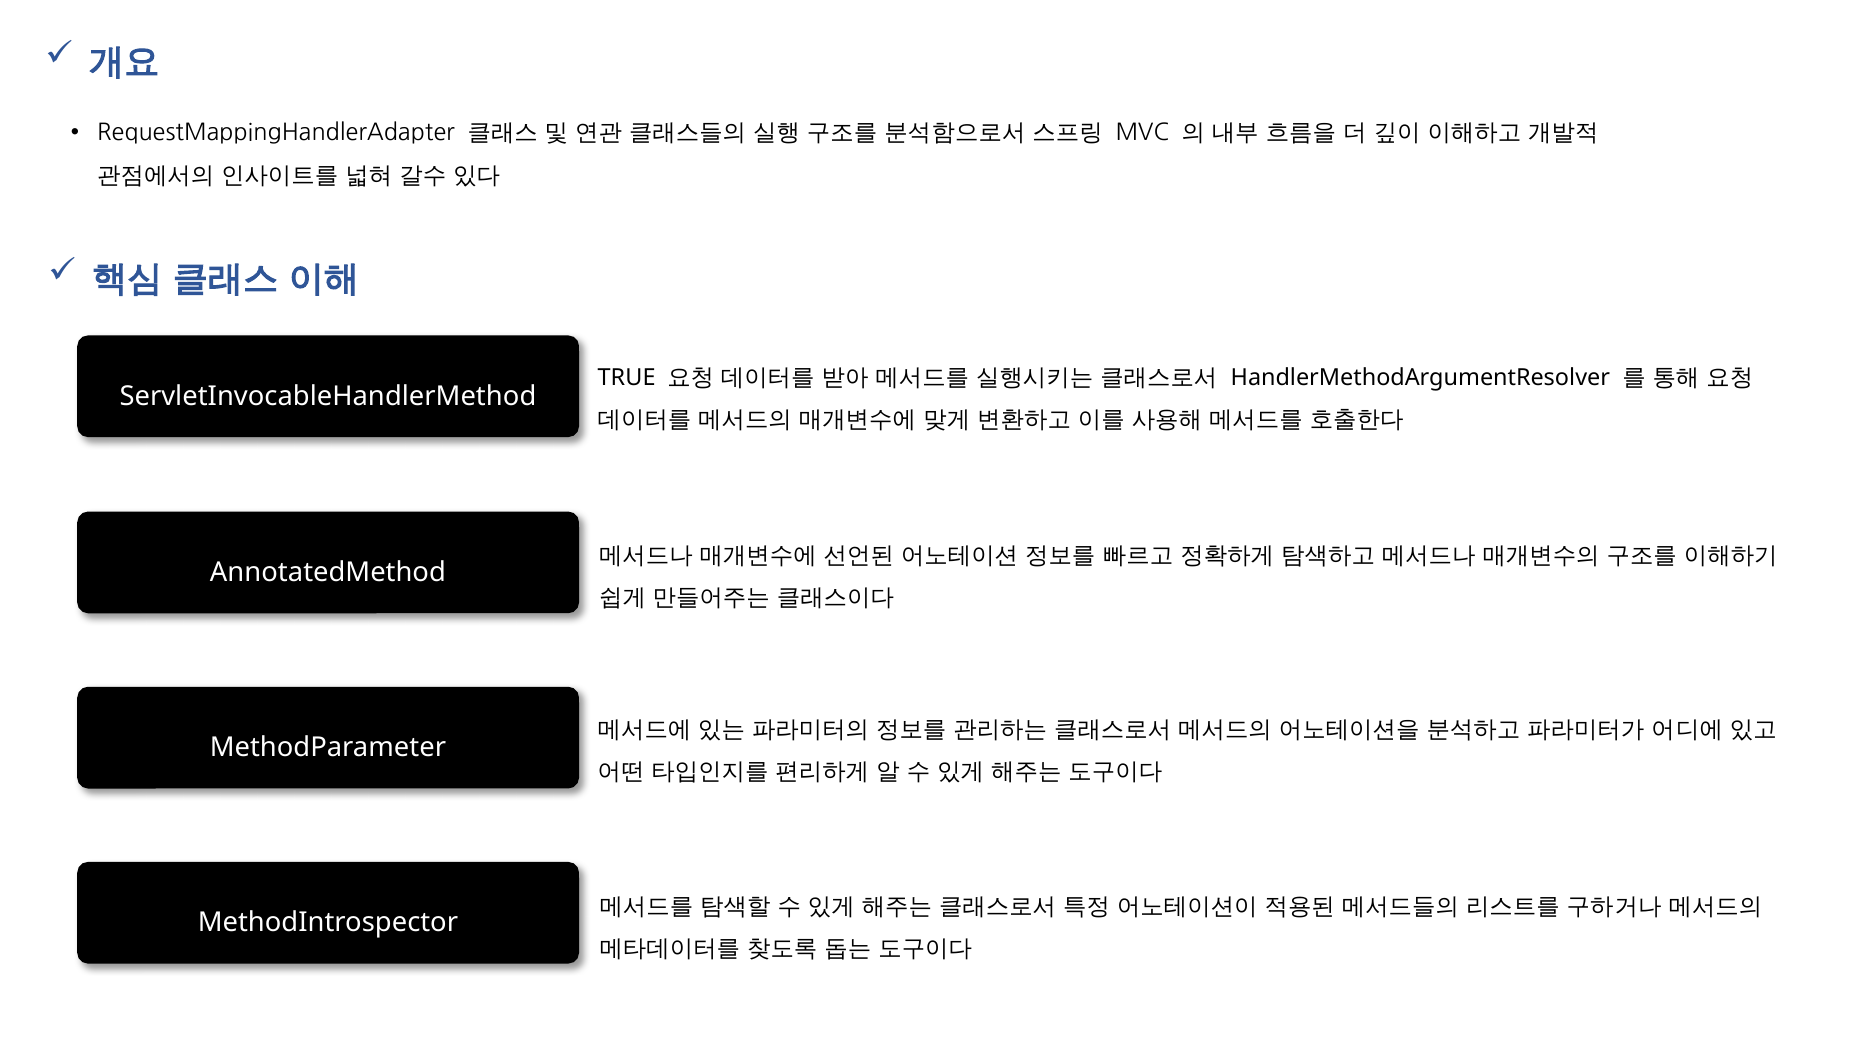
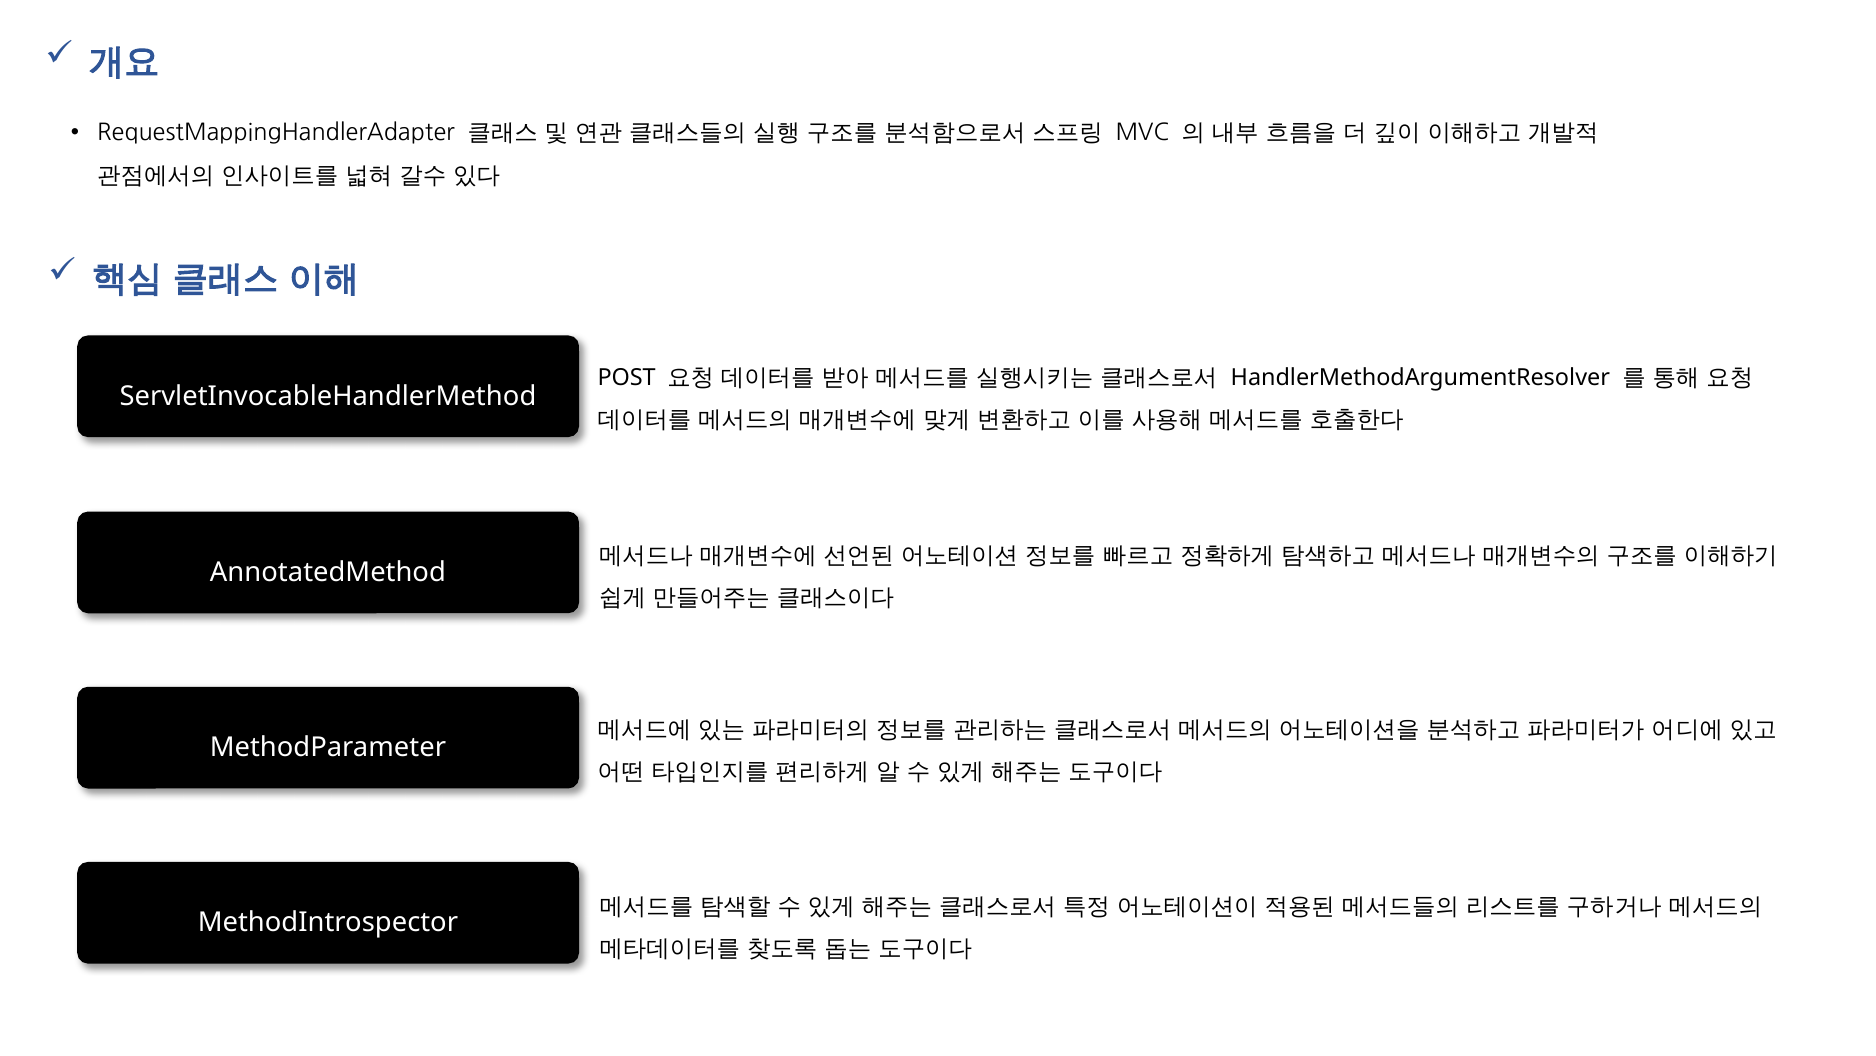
TRUE: TRUE -> POST
